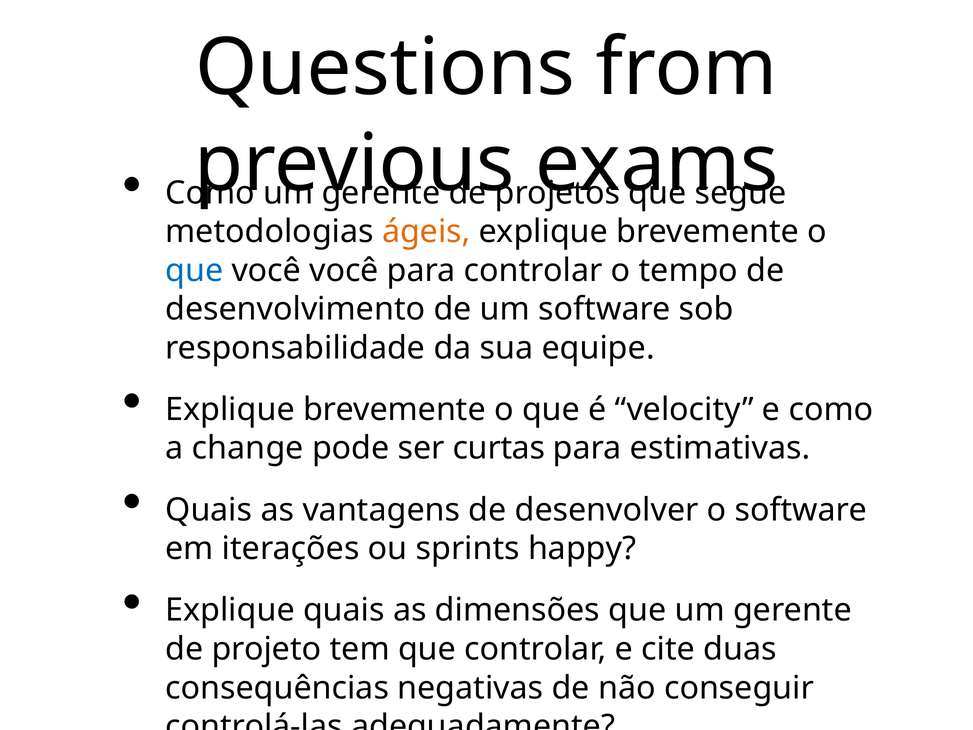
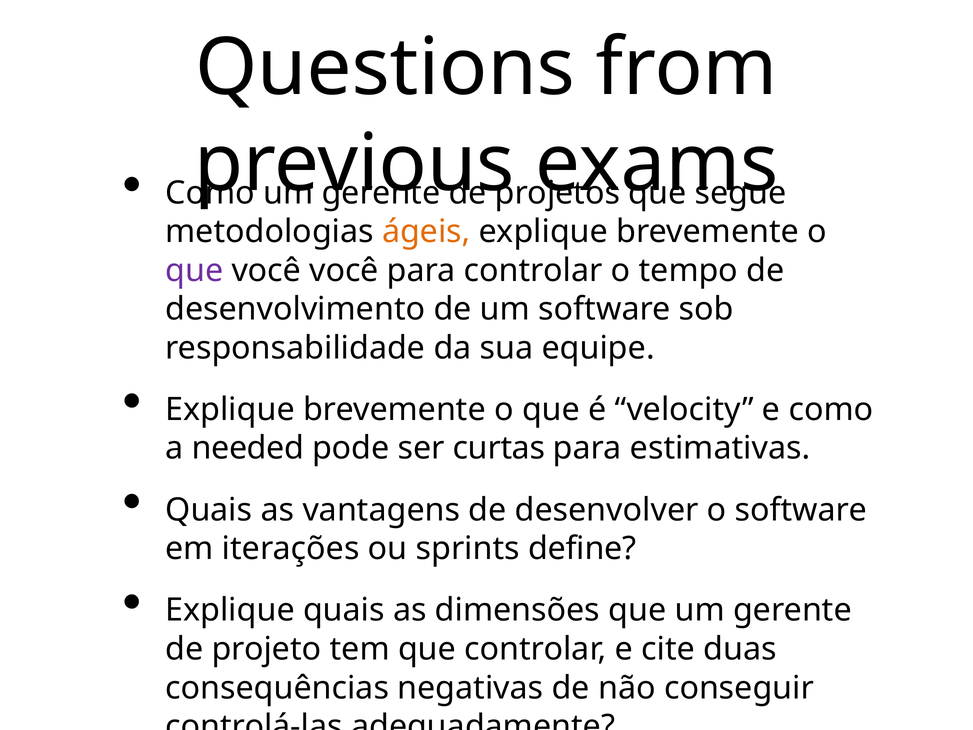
que at (194, 270) colour: blue -> purple
change: change -> needed
happy: happy -> define
